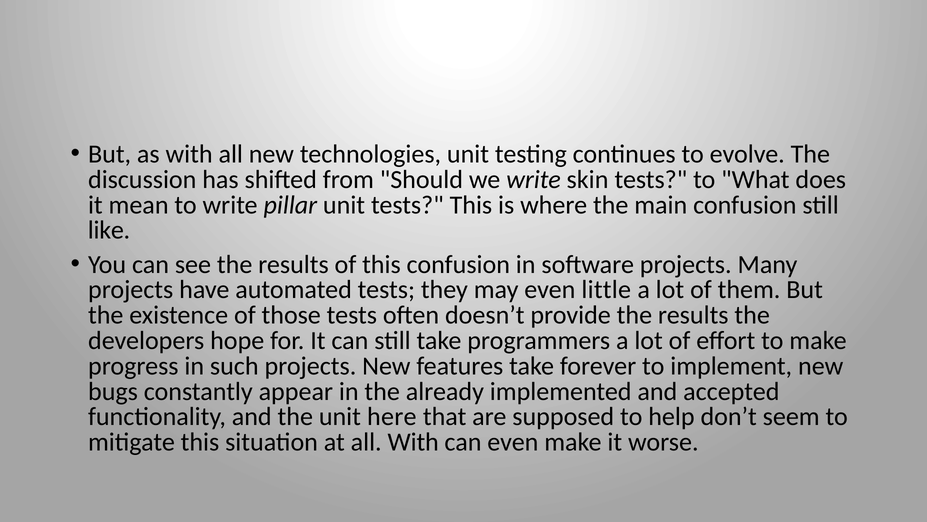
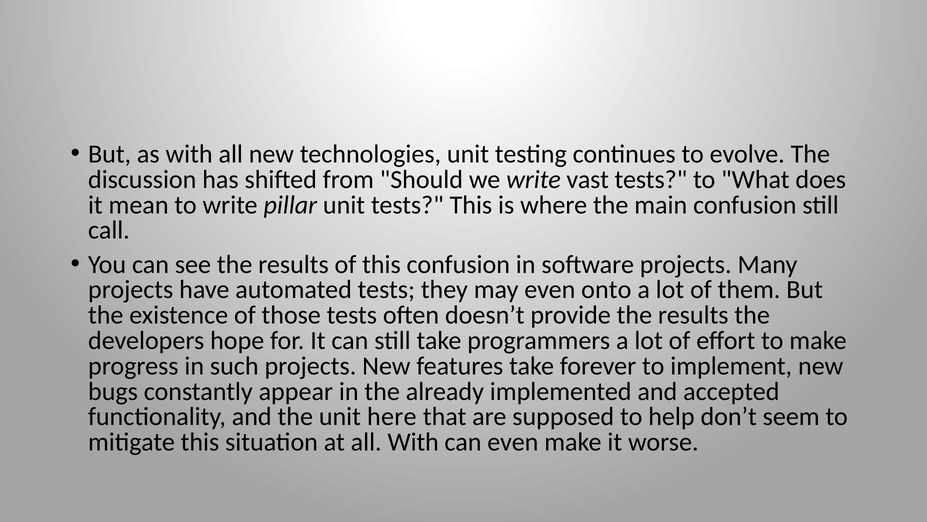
skin: skin -> vast
like: like -> call
little: little -> onto
